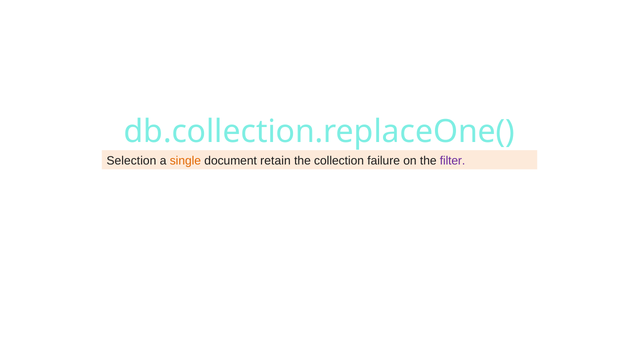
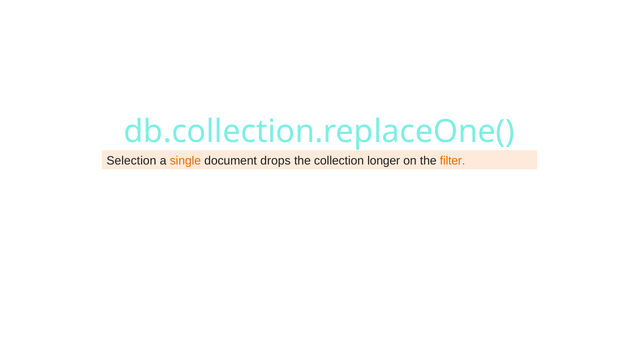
retain: retain -> drops
failure: failure -> longer
filter colour: purple -> orange
